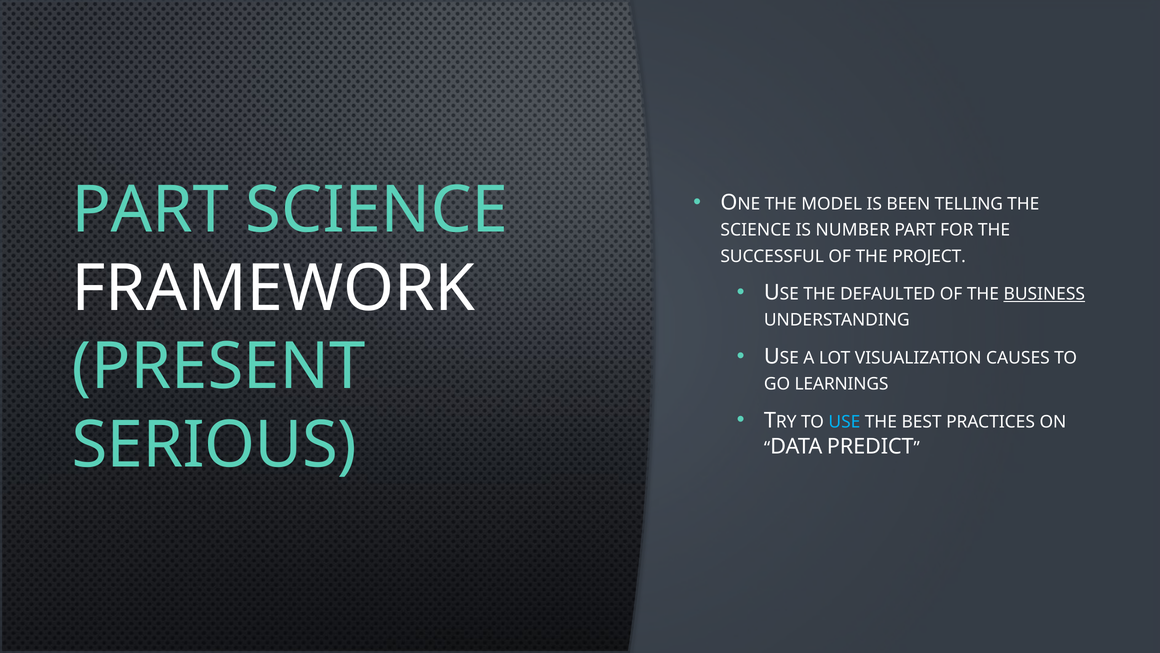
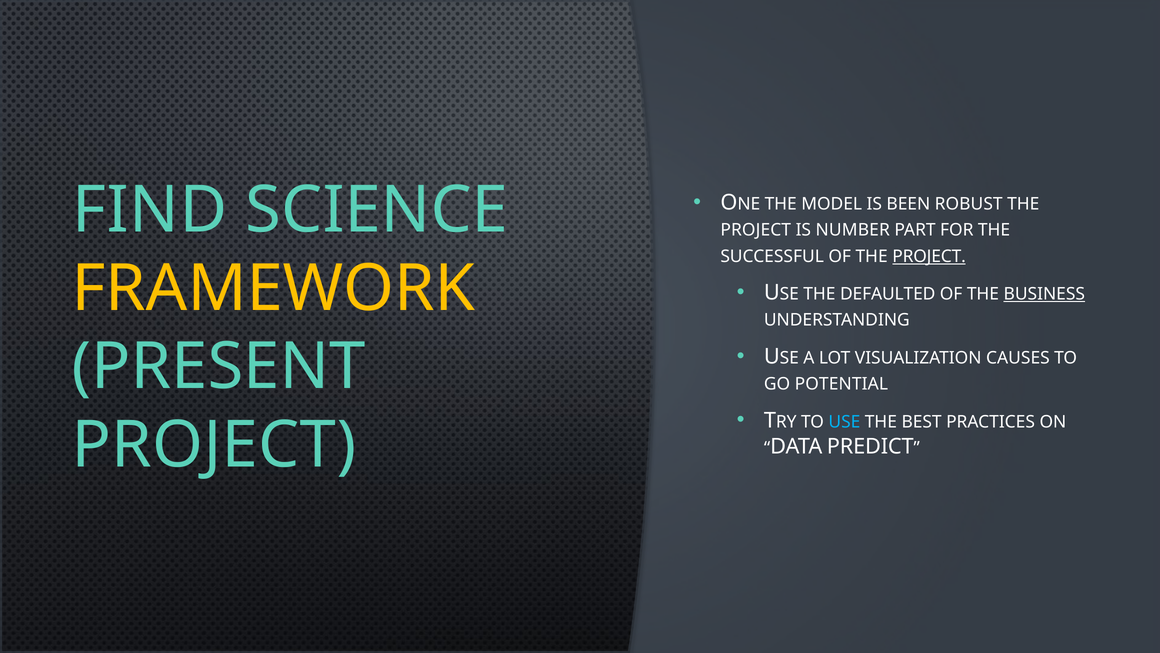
TELLING: TELLING -> ROBUST
PART at (150, 210): PART -> FIND
SCIENCE at (756, 230): SCIENCE -> PROJECT
PROJECT at (929, 256) underline: none -> present
FRAMEWORK colour: white -> yellow
LEARNINGS: LEARNINGS -> POTENTIAL
SERIOUS at (214, 445): SERIOUS -> PROJECT
